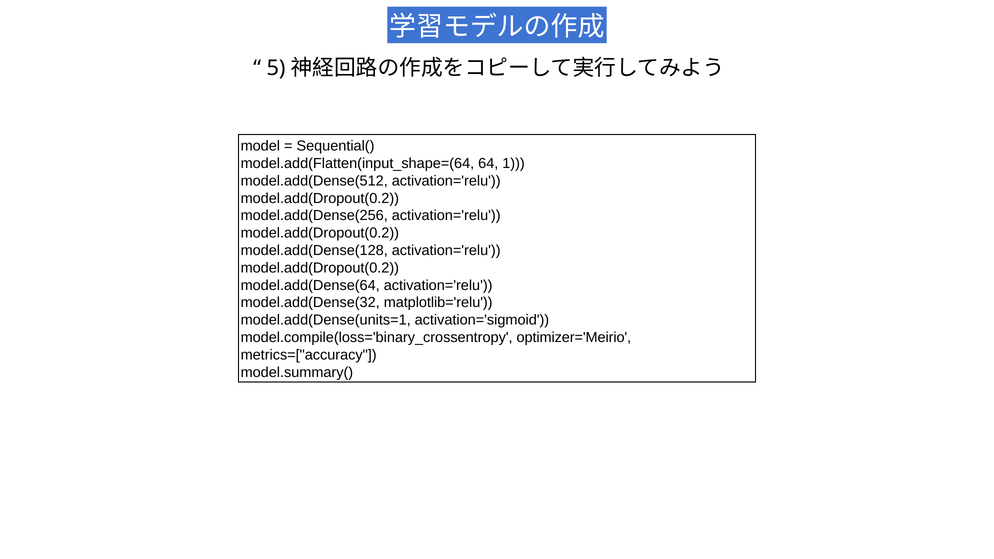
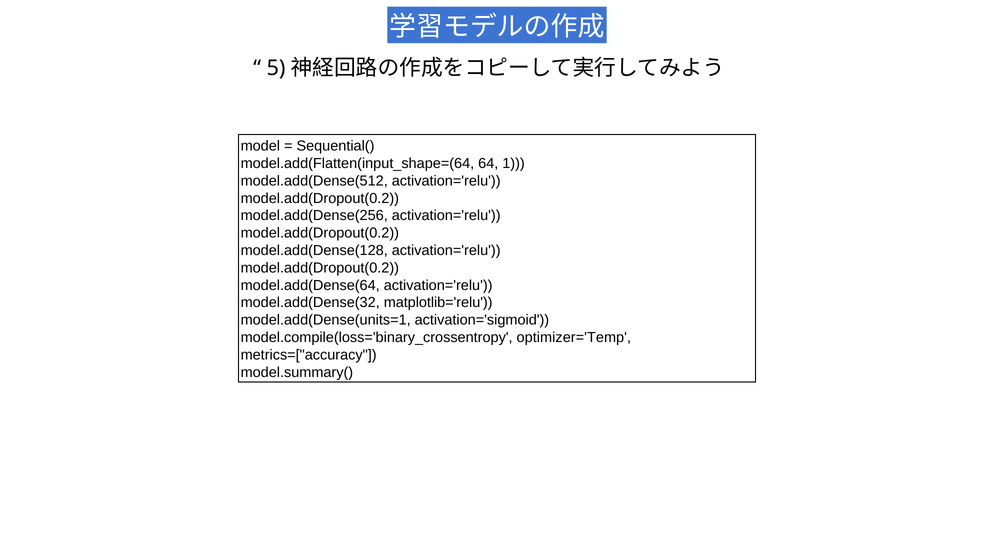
optimizer='Meirio: optimizer='Meirio -> optimizer='Temp
